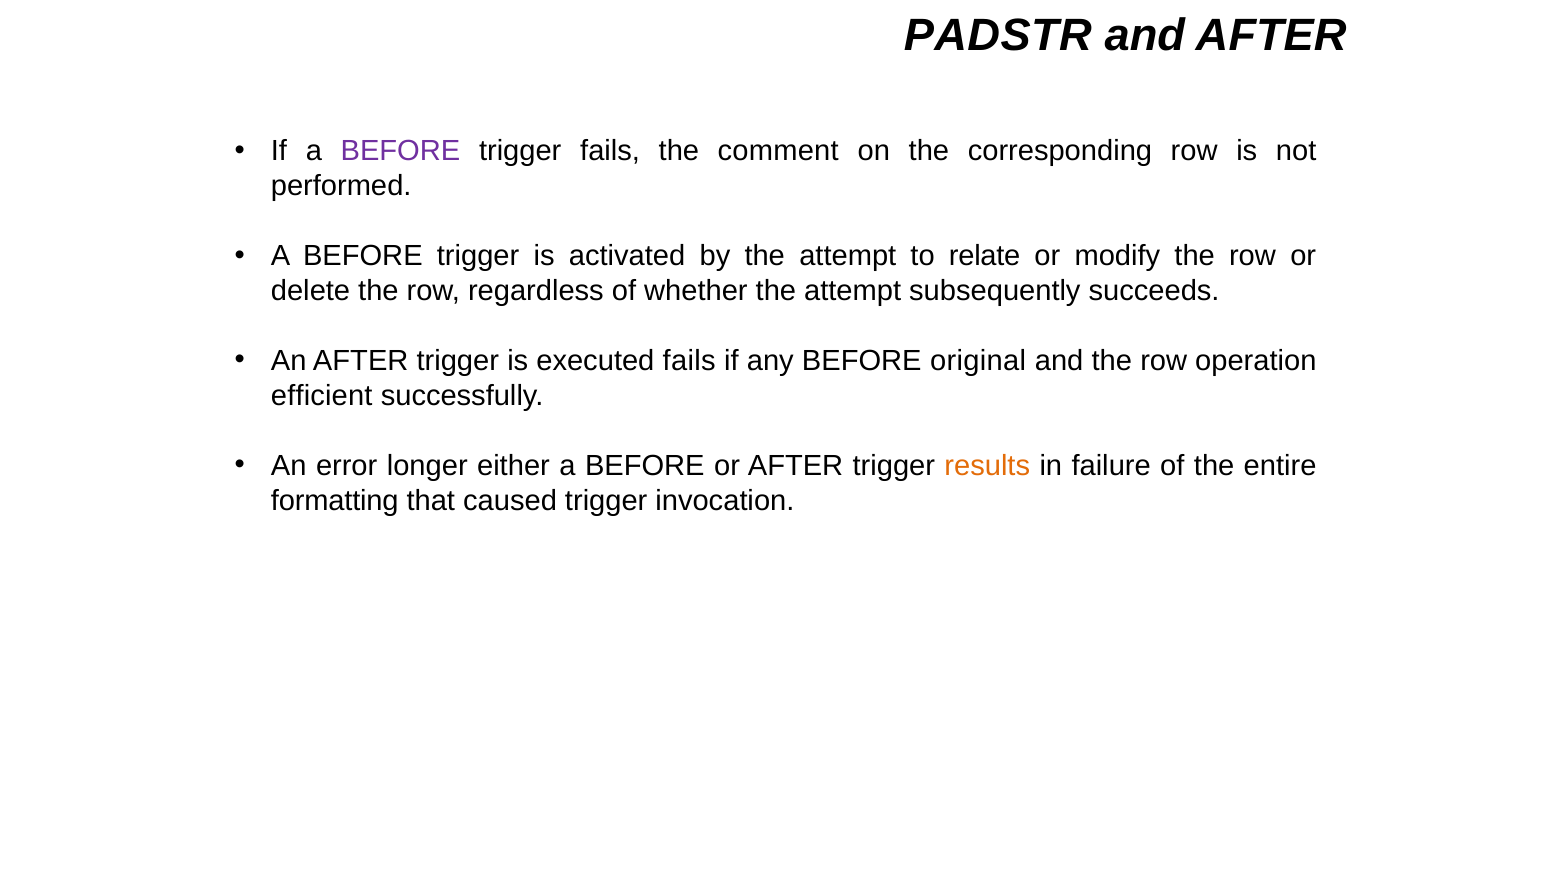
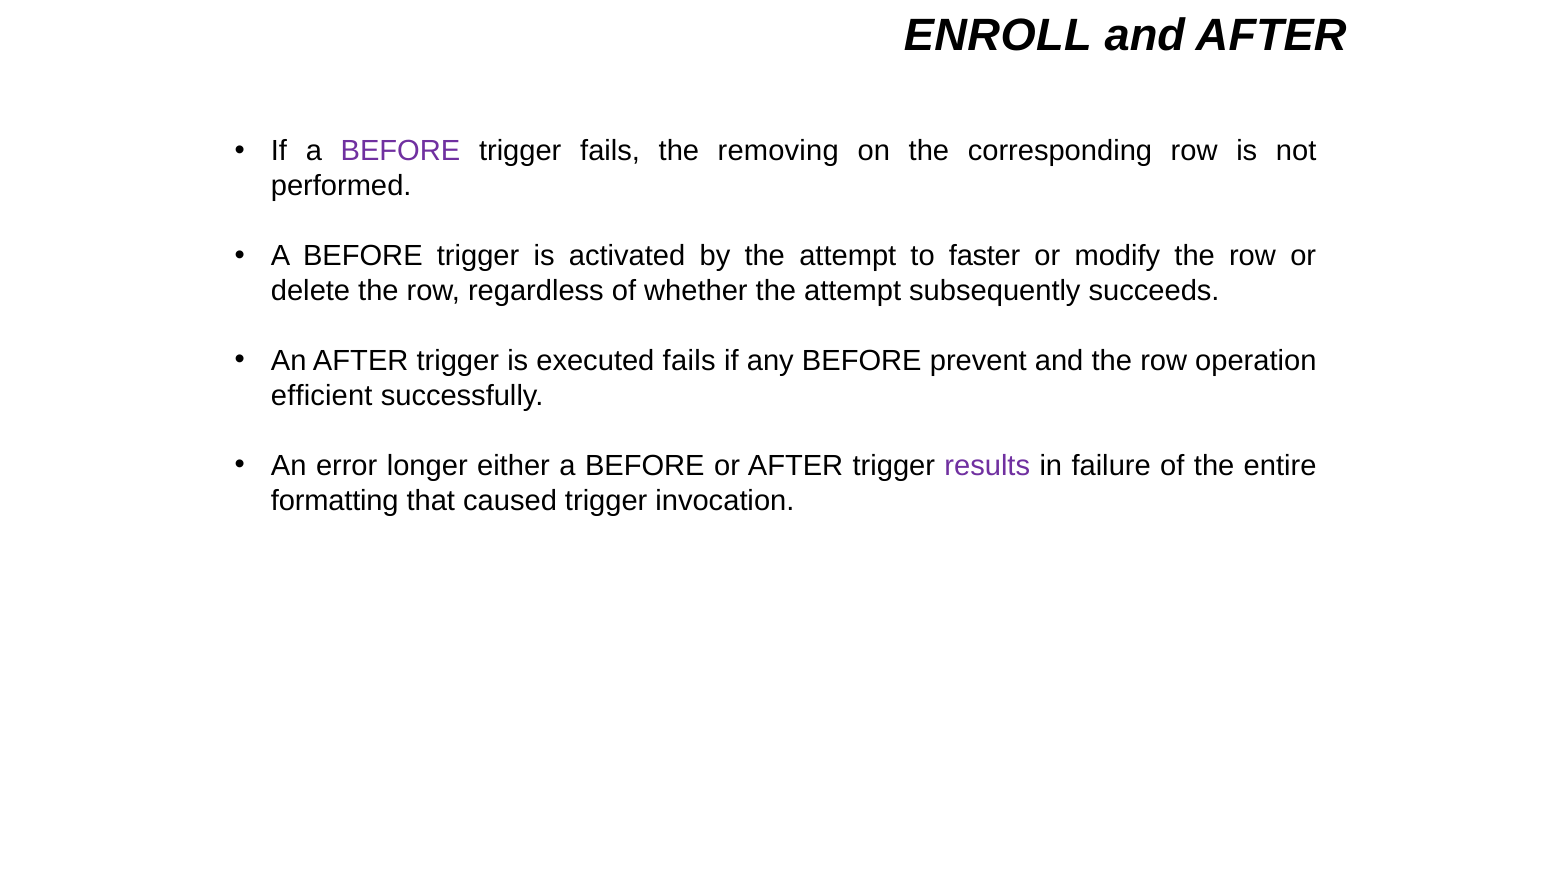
PADSTR: PADSTR -> ENROLL
comment: comment -> removing
relate: relate -> faster
original: original -> prevent
results colour: orange -> purple
